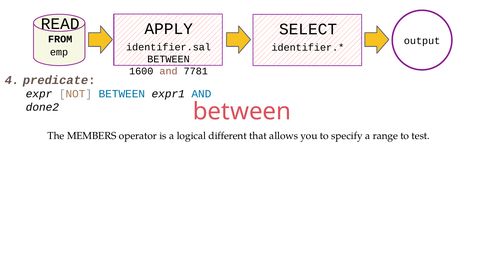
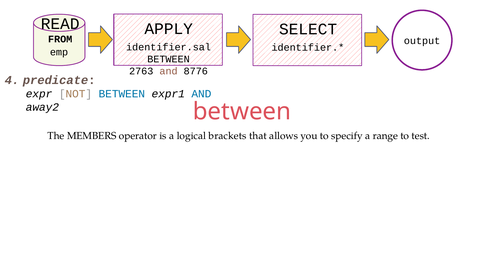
1600: 1600 -> 2763
7781: 7781 -> 8776
done2: done2 -> away2
different: different -> brackets
